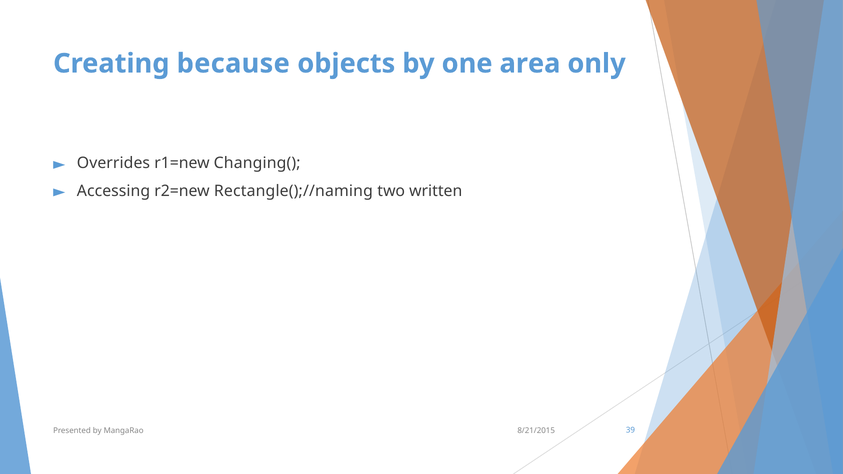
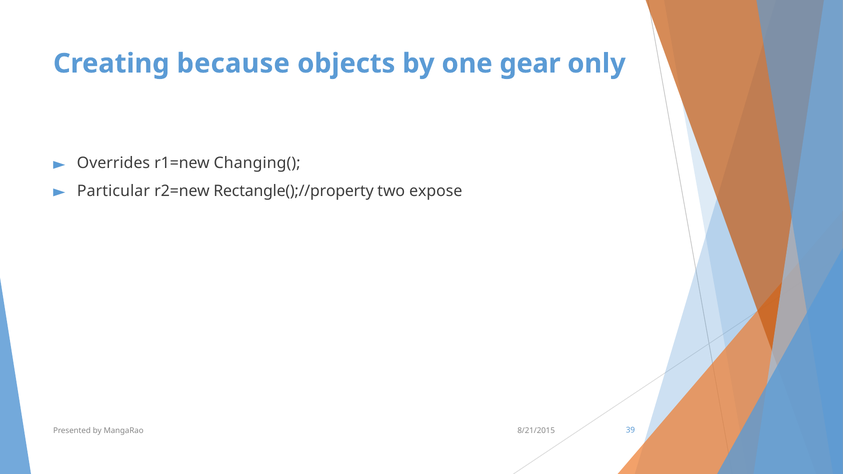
area: area -> gear
Accessing: Accessing -> Particular
Rectangle();//naming: Rectangle();//naming -> Rectangle();//property
written: written -> expose
